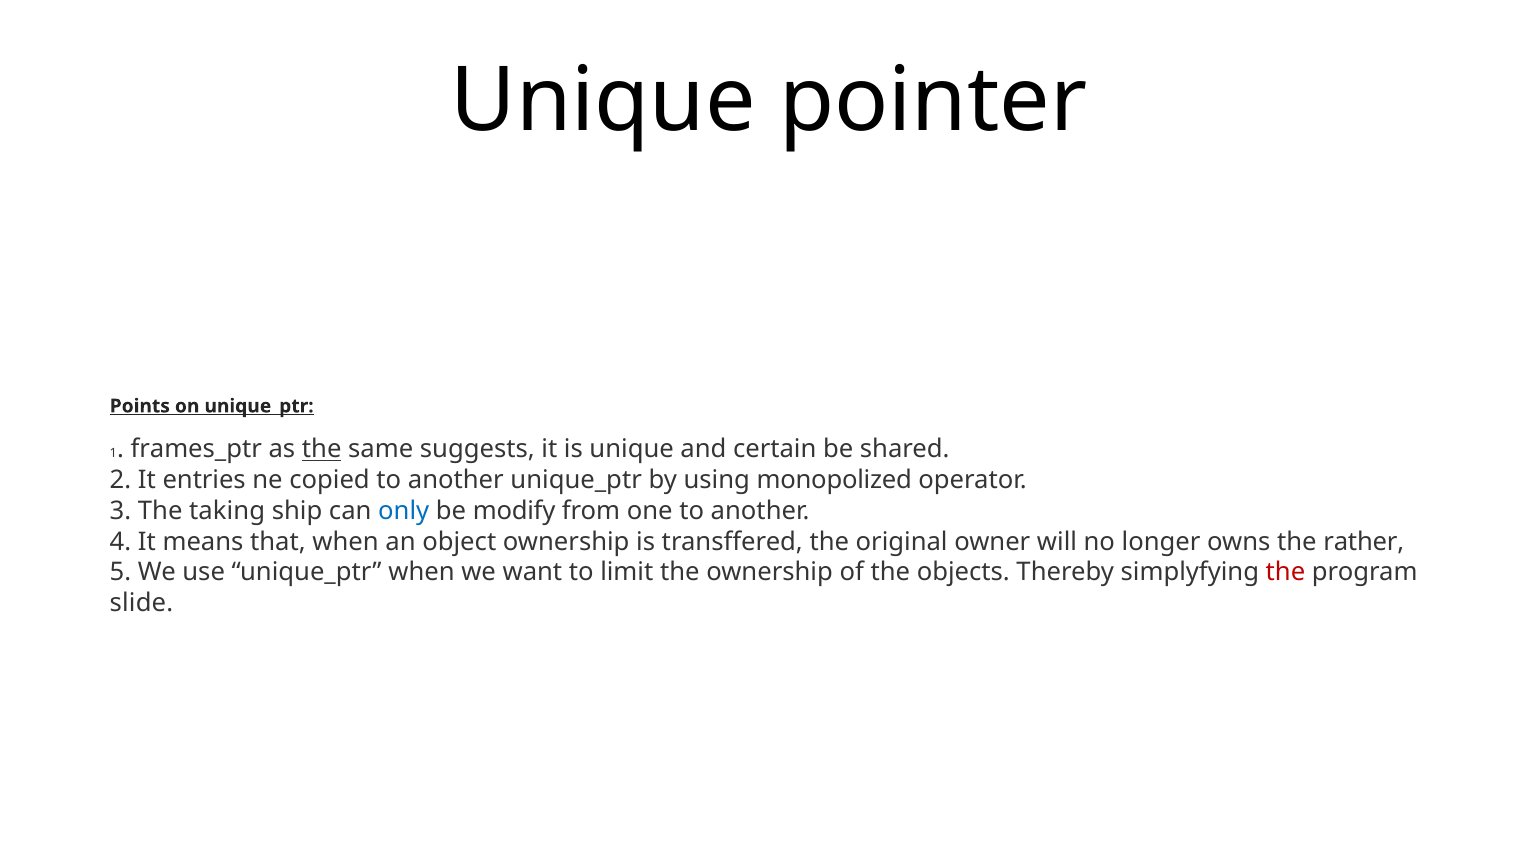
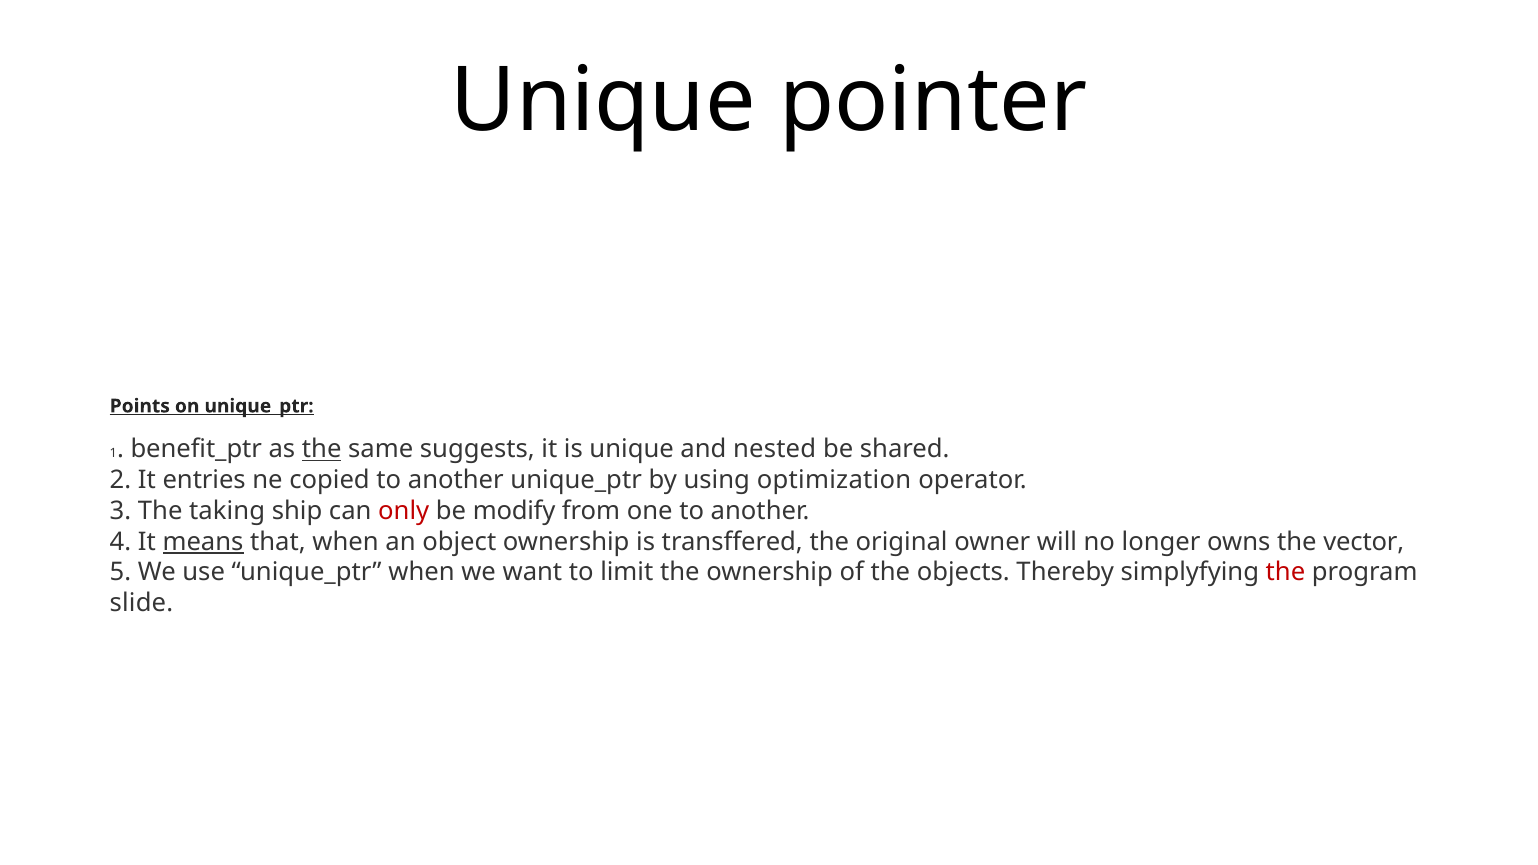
frames_ptr: frames_ptr -> benefit_ptr
certain: certain -> nested
monopolized: monopolized -> optimization
only colour: blue -> red
means underline: none -> present
rather: rather -> vector
